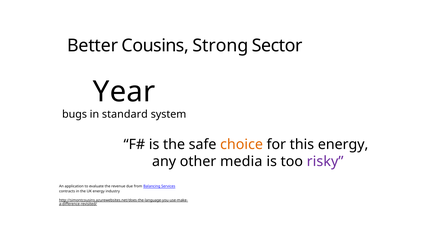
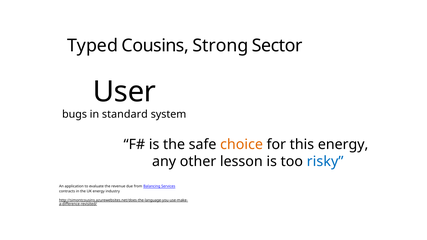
Better: Better -> Typed
Year: Year -> User
media: media -> lesson
risky colour: purple -> blue
